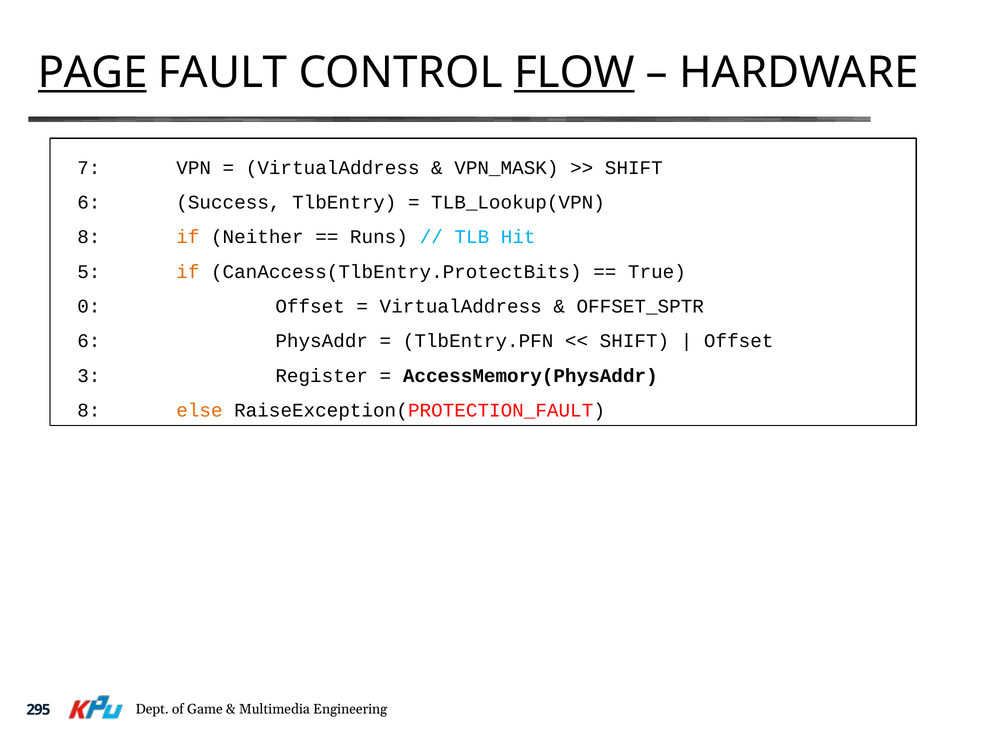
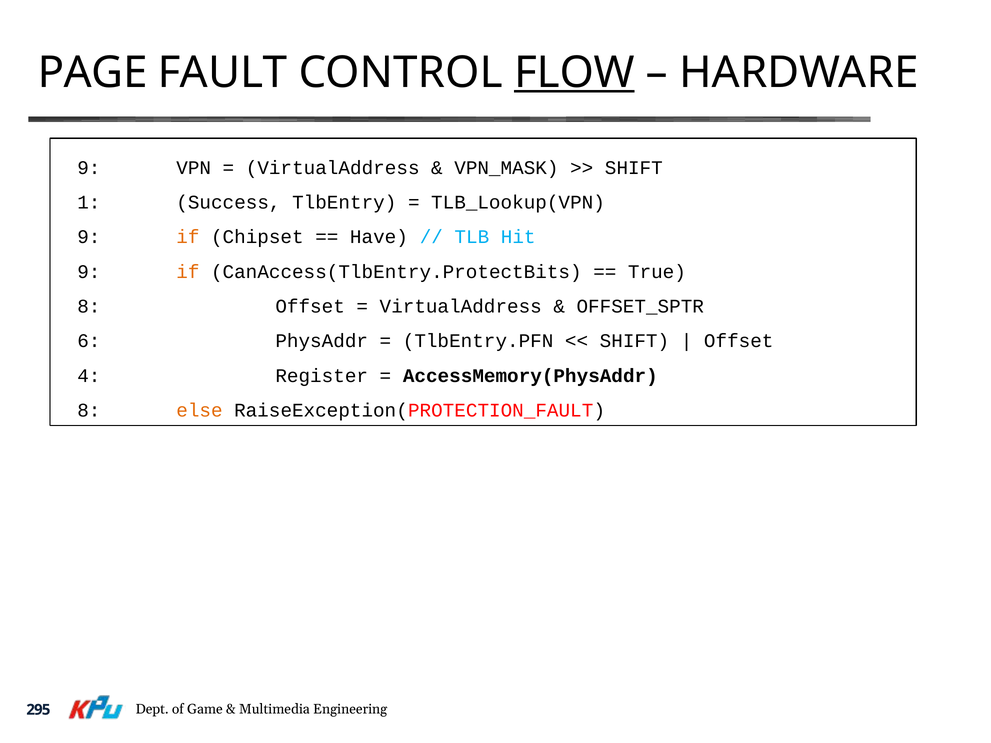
PAGE underline: present -> none
7 at (89, 168): 7 -> 9
6 at (89, 202): 6 -> 1
8 at (89, 237): 8 -> 9
Neither: Neither -> Chipset
Runs: Runs -> Have
5 at (89, 272): 5 -> 9
0 at (89, 307): 0 -> 8
3: 3 -> 4
